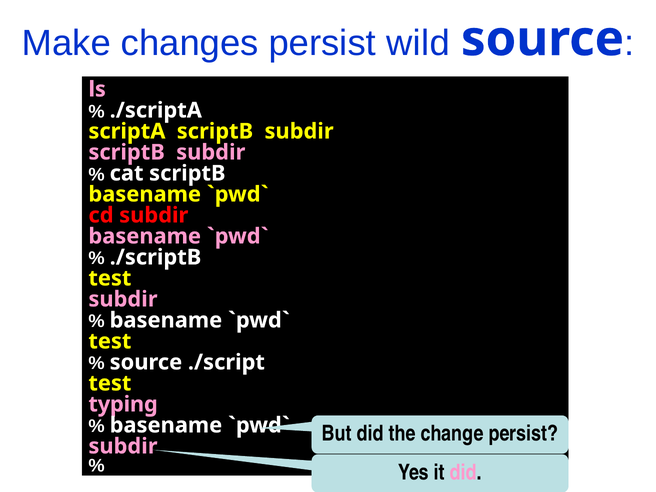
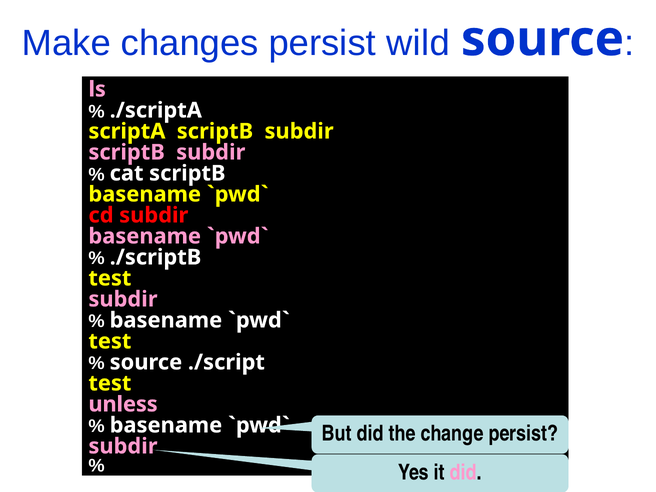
typing: typing -> unless
